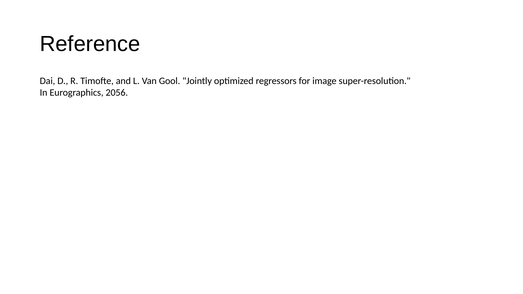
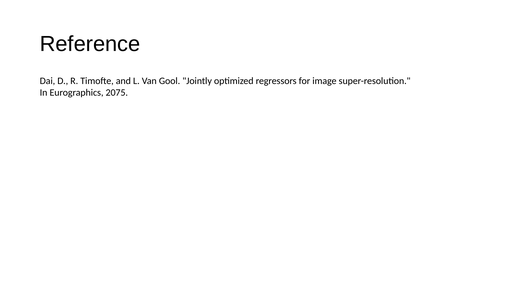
2056: 2056 -> 2075
